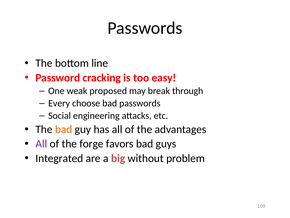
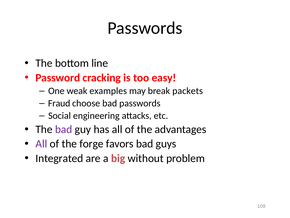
proposed: proposed -> examples
through: through -> packets
Every: Every -> Fraud
bad at (64, 129) colour: orange -> purple
